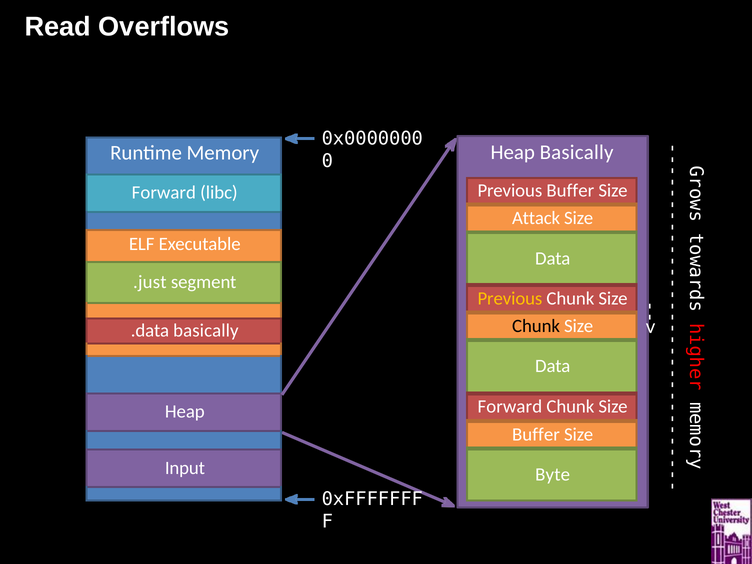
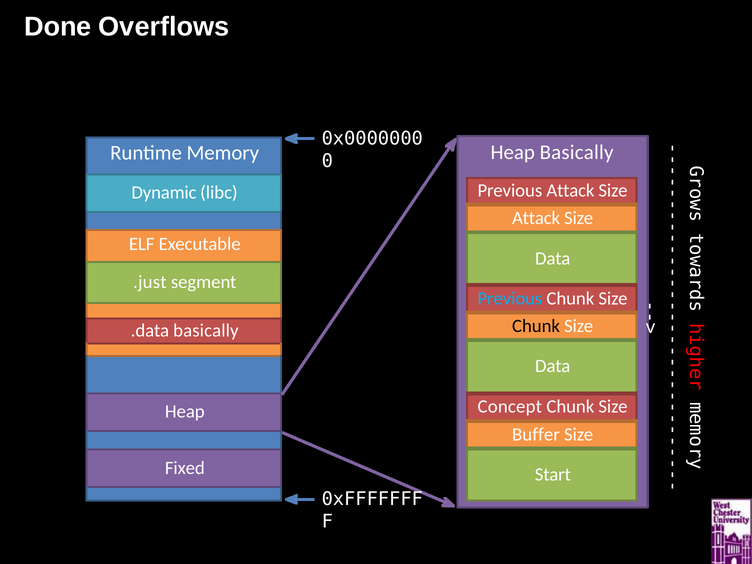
Read: Read -> Done
Previous Buffer: Buffer -> Attack
Forward at (164, 193): Forward -> Dynamic
Previous at (510, 298) colour: yellow -> light blue
Forward at (510, 407): Forward -> Concept
Input: Input -> Fixed
Byte: Byte -> Start
